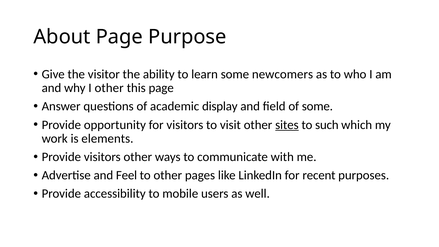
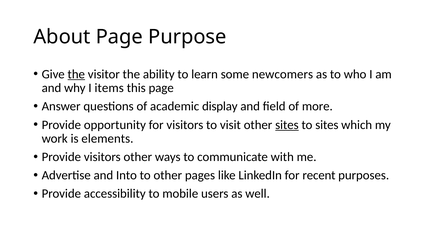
the at (76, 74) underline: none -> present
I other: other -> items
of some: some -> more
to such: such -> sites
Feel: Feel -> Into
